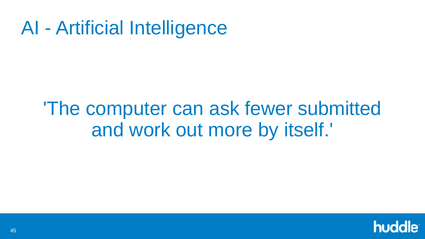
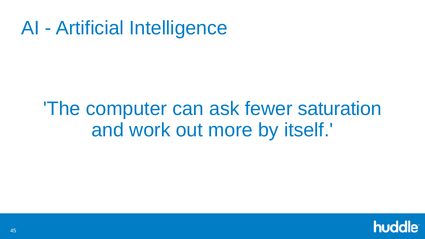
submitted: submitted -> saturation
